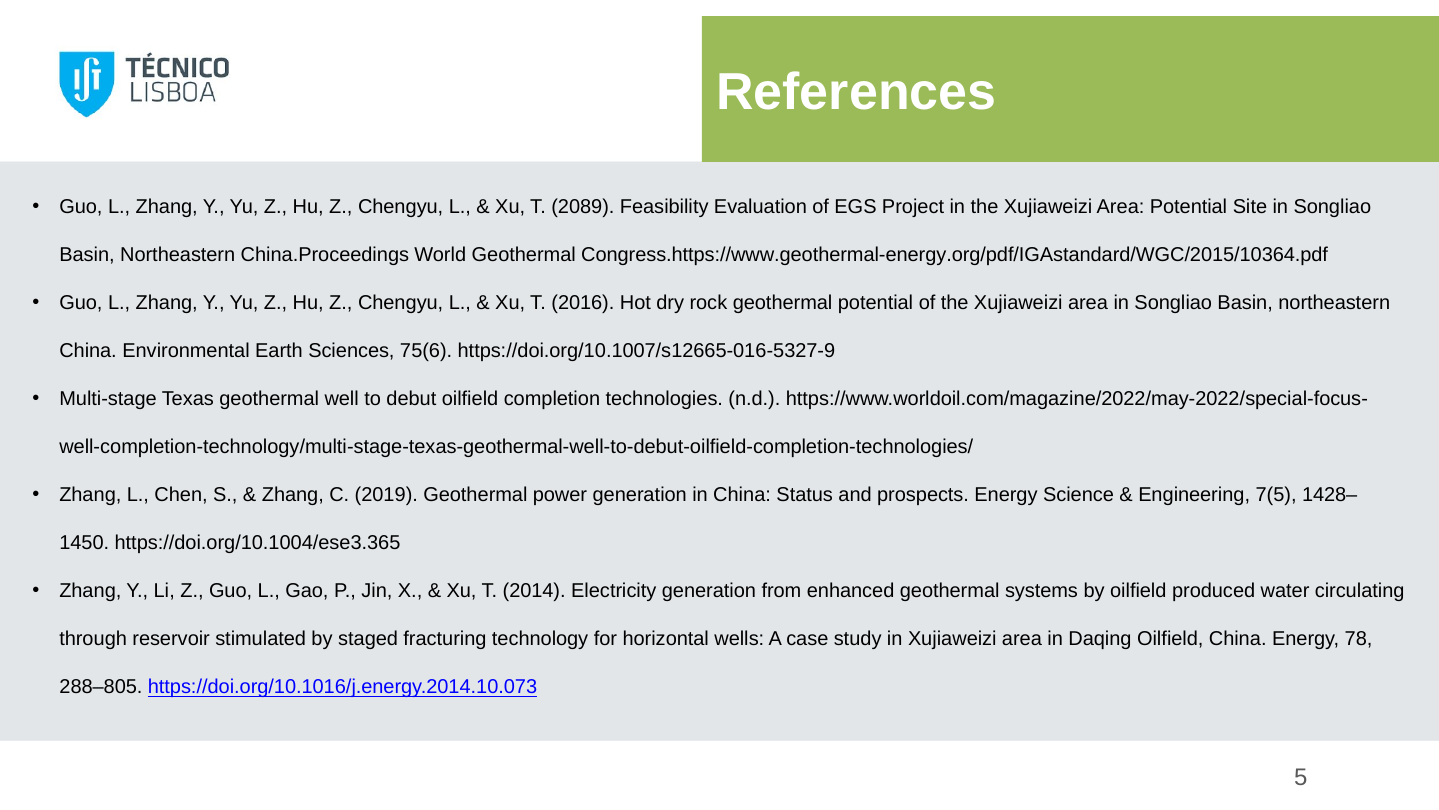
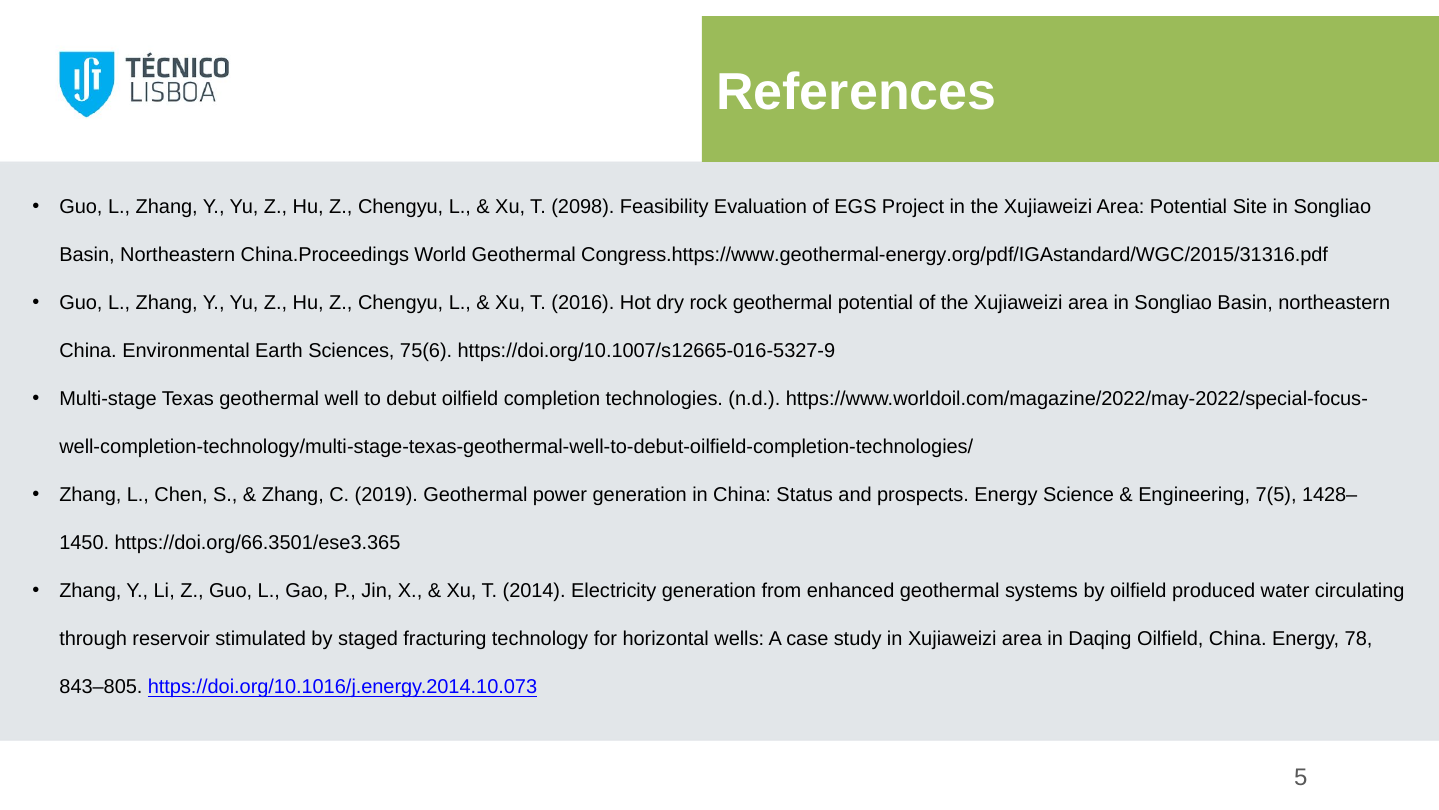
2089: 2089 -> 2098
Congress.https://www.geothermal-energy.org/pdf/IGAstandard/WGC/2015/10364.pdf: Congress.https://www.geothermal-energy.org/pdf/IGAstandard/WGC/2015/10364.pdf -> Congress.https://www.geothermal-energy.org/pdf/IGAstandard/WGC/2015/31316.pdf
https://doi.org/10.1004/ese3.365: https://doi.org/10.1004/ese3.365 -> https://doi.org/66.3501/ese3.365
288–805: 288–805 -> 843–805
